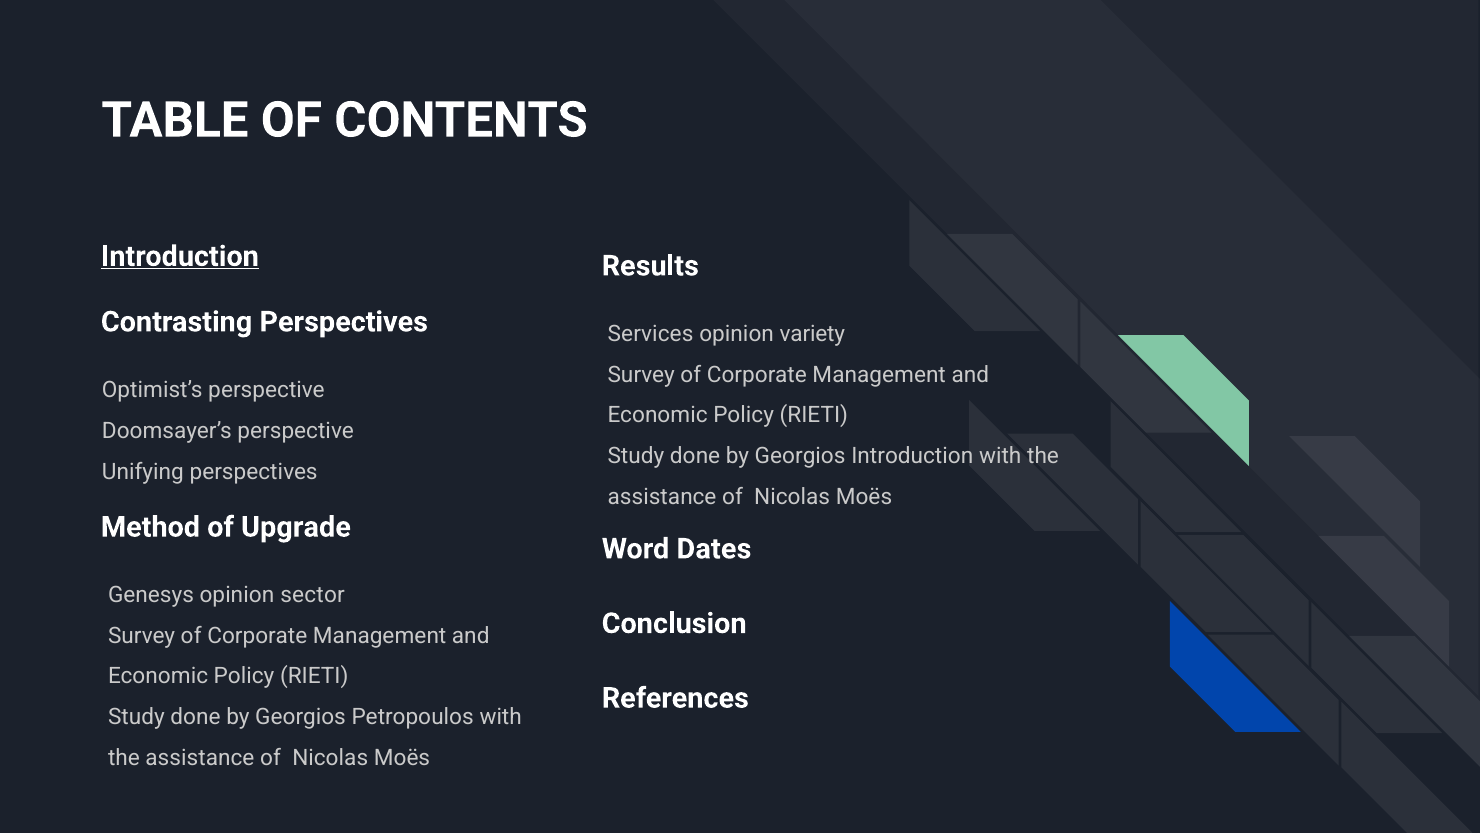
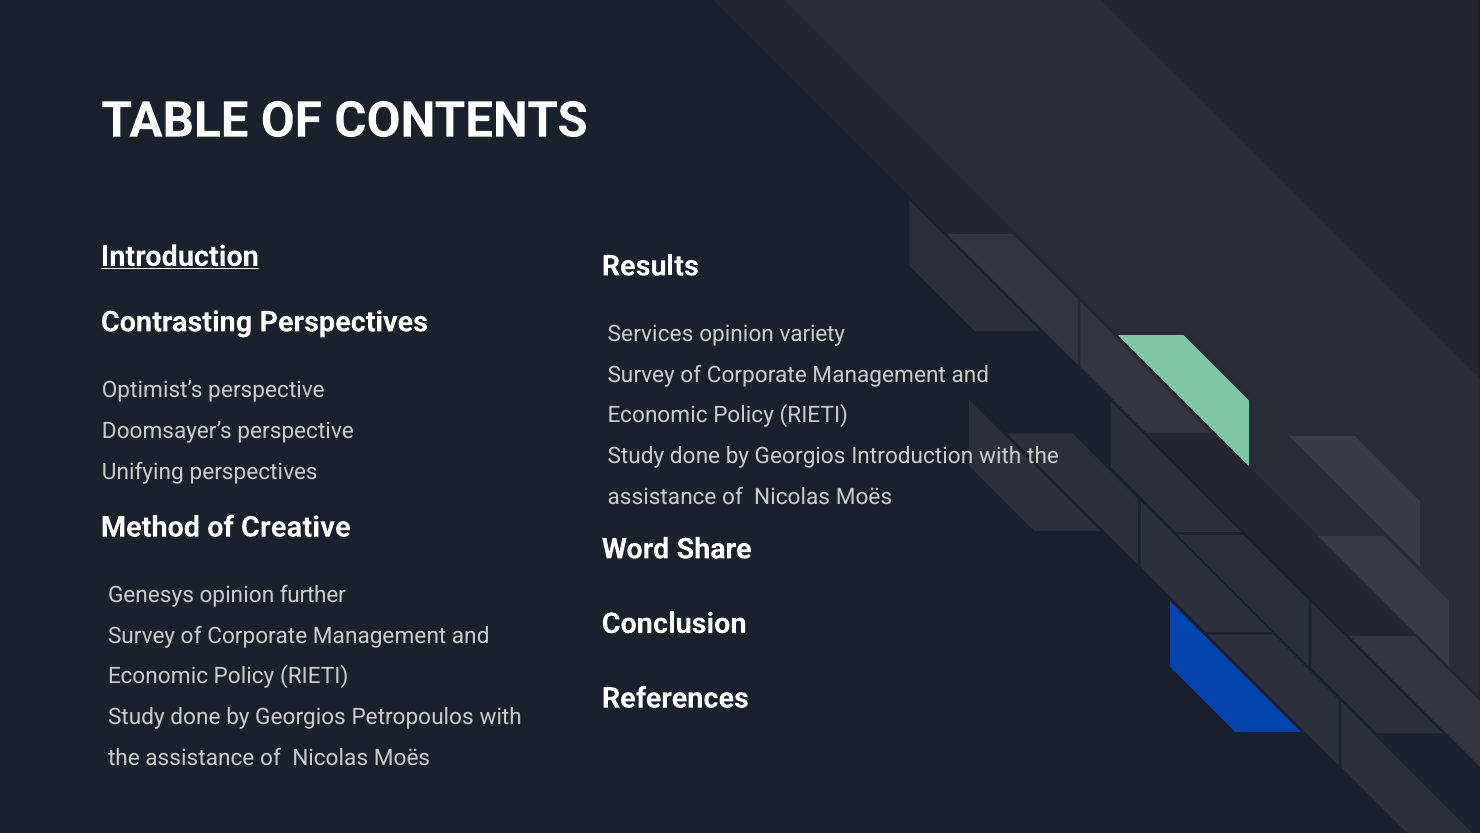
Upgrade: Upgrade -> Creative
Dates: Dates -> Share
sector: sector -> further
